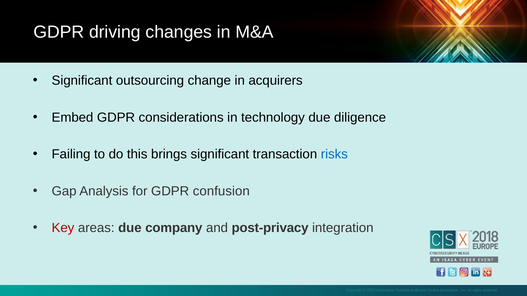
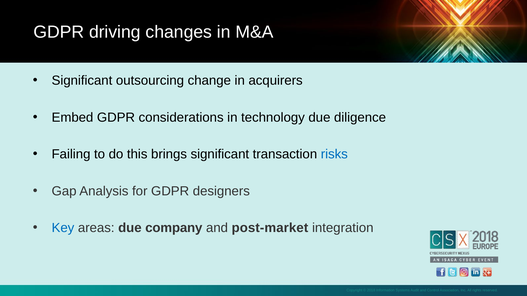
confusion: confusion -> designers
Key colour: red -> blue
post-privacy: post-privacy -> post-market
